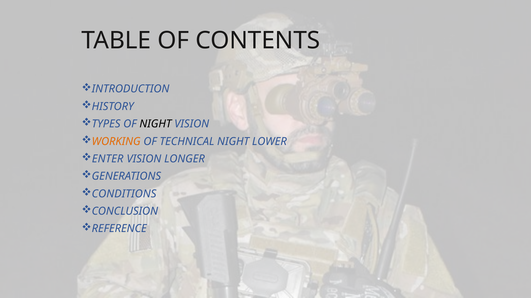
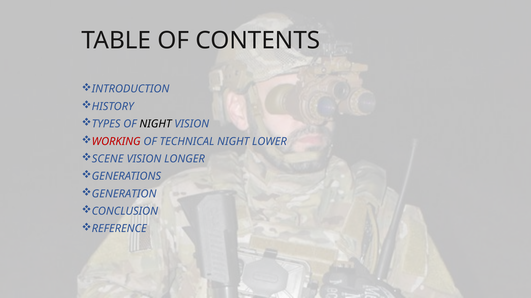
WORKING colour: orange -> red
ENTER: ENTER -> SCENE
CONDITIONS: CONDITIONS -> GENERATION
